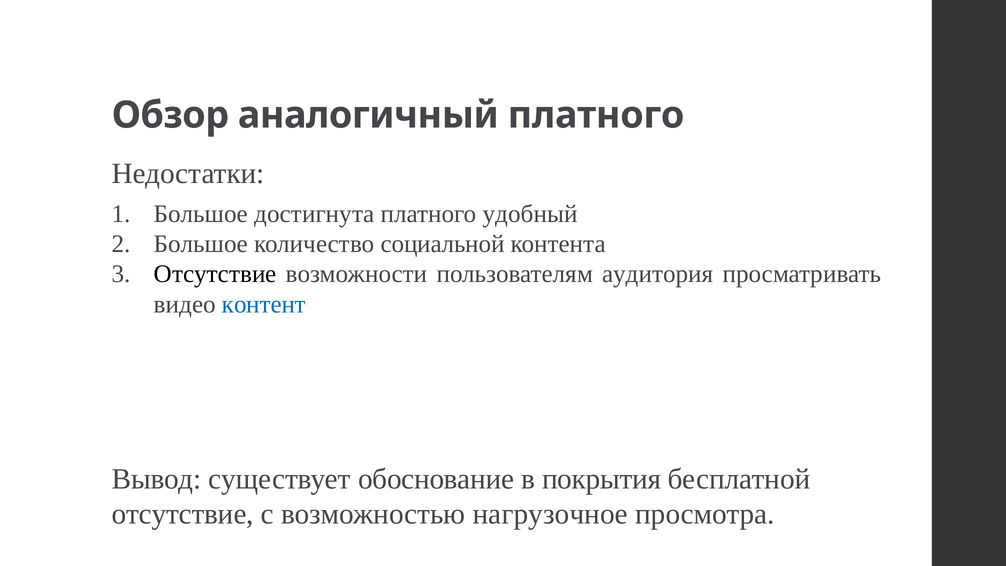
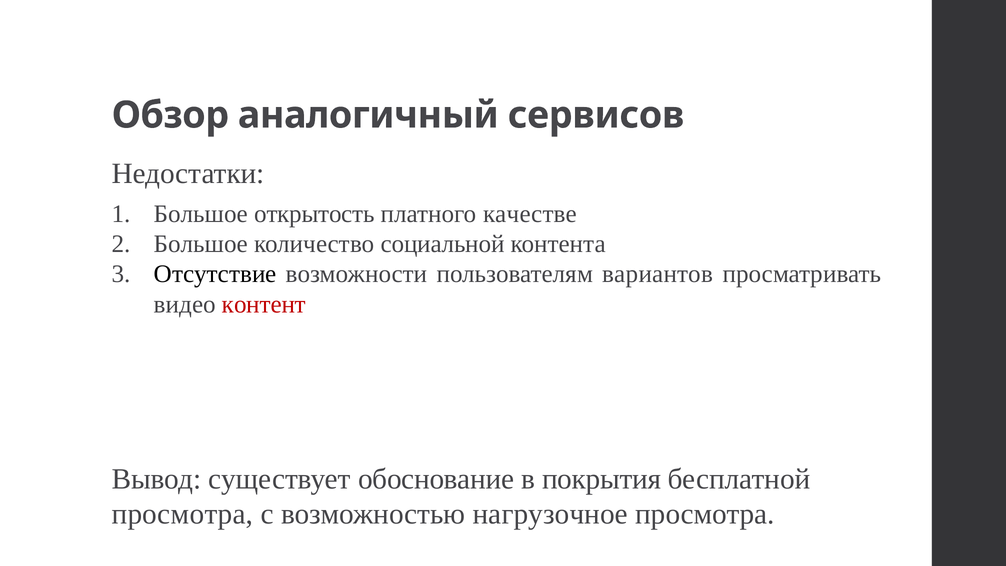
аналогичный платного: платного -> сервисов
достигнута: достигнута -> открытость
удобный: удобный -> качестве
аудитория: аудитория -> вариантов
контент colour: blue -> red
отсутствие at (183, 514): отсутствие -> просмотра
